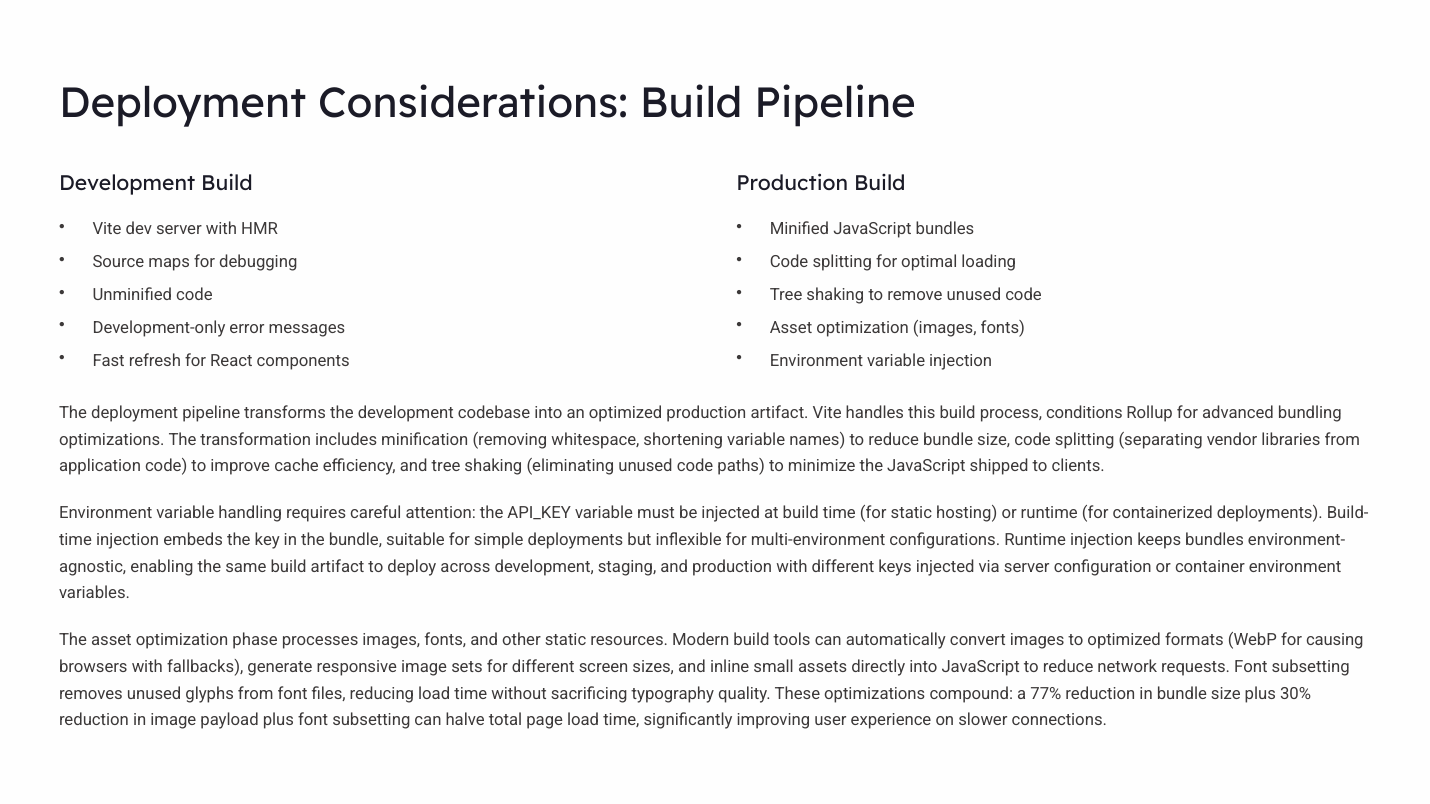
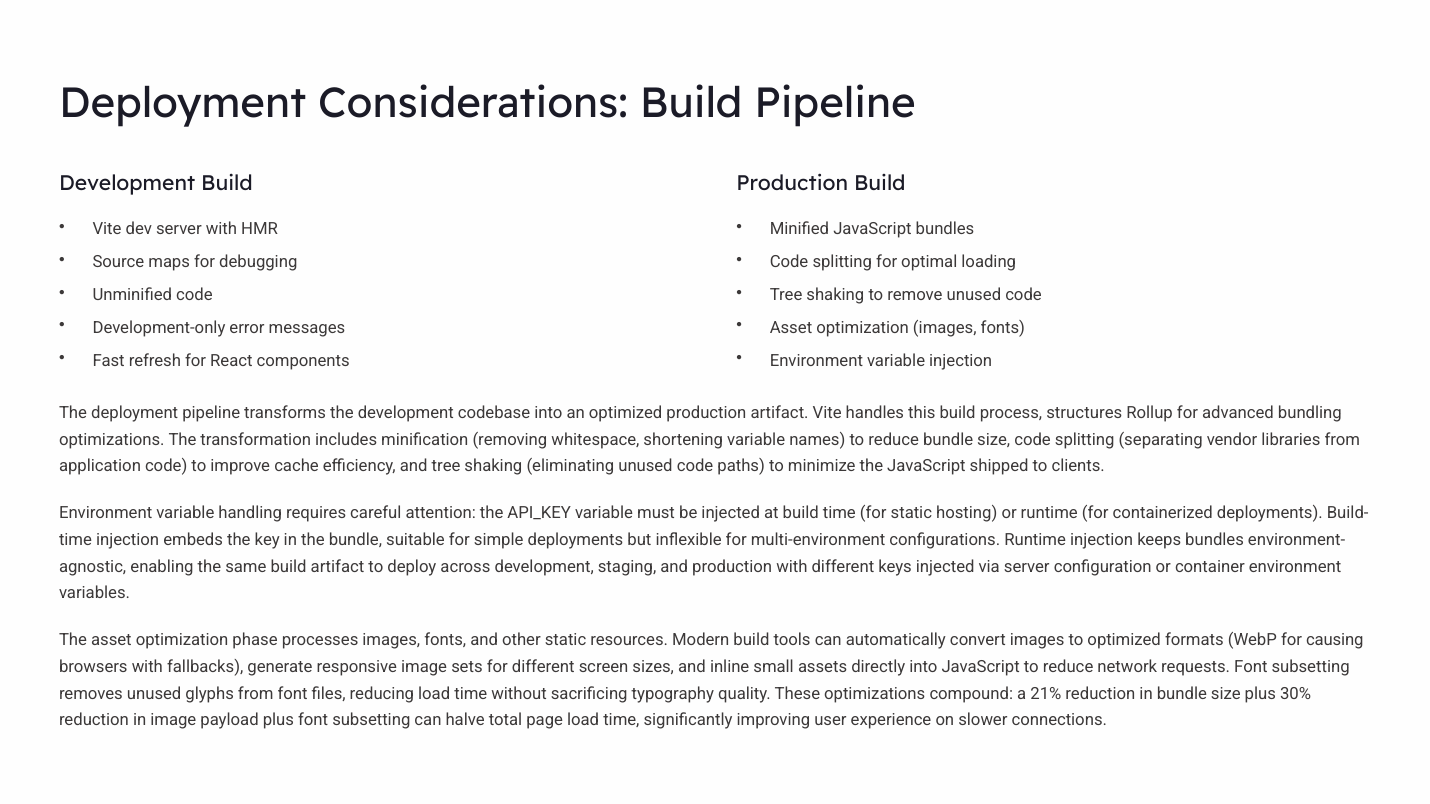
conditions: conditions -> structures
77%: 77% -> 21%
